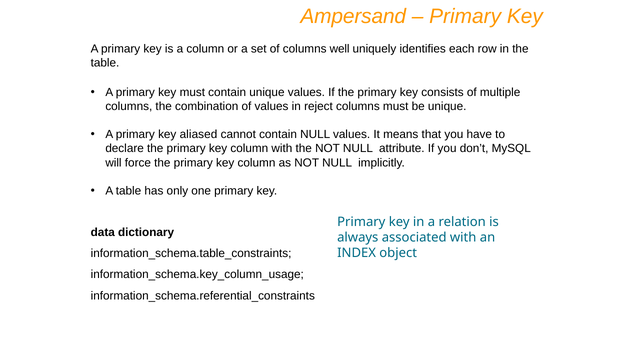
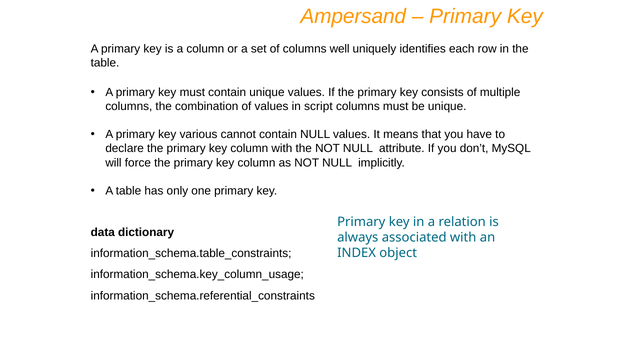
reject: reject -> script
aliased: aliased -> various
